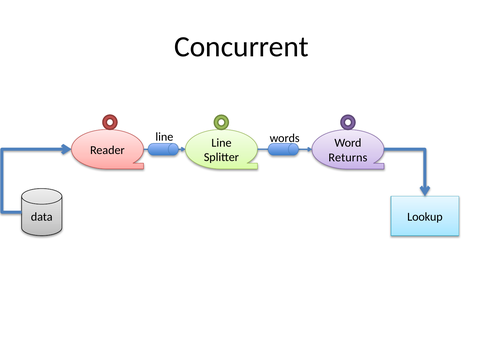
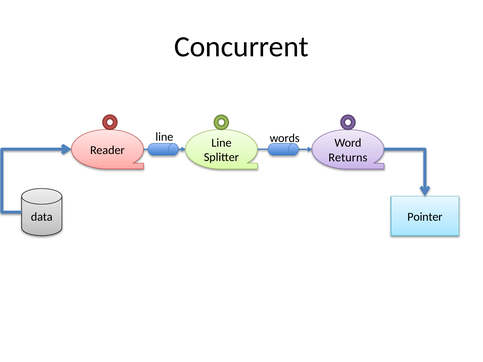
Lookup: Lookup -> Pointer
